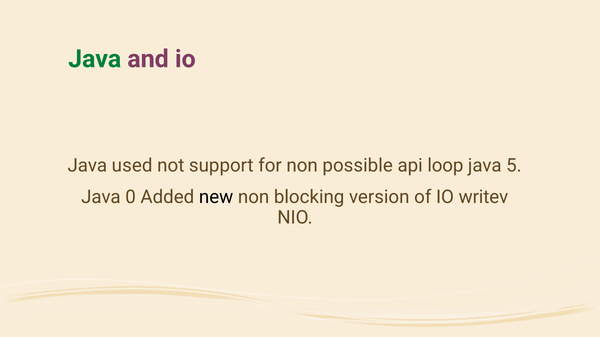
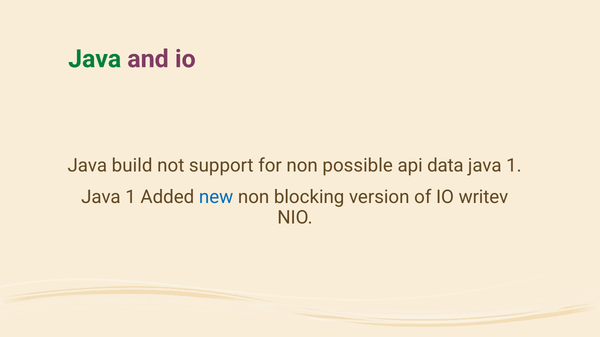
used: used -> build
loop: loop -> data
5 at (514, 166): 5 -> 1
0 at (131, 198): 0 -> 1
new colour: black -> blue
